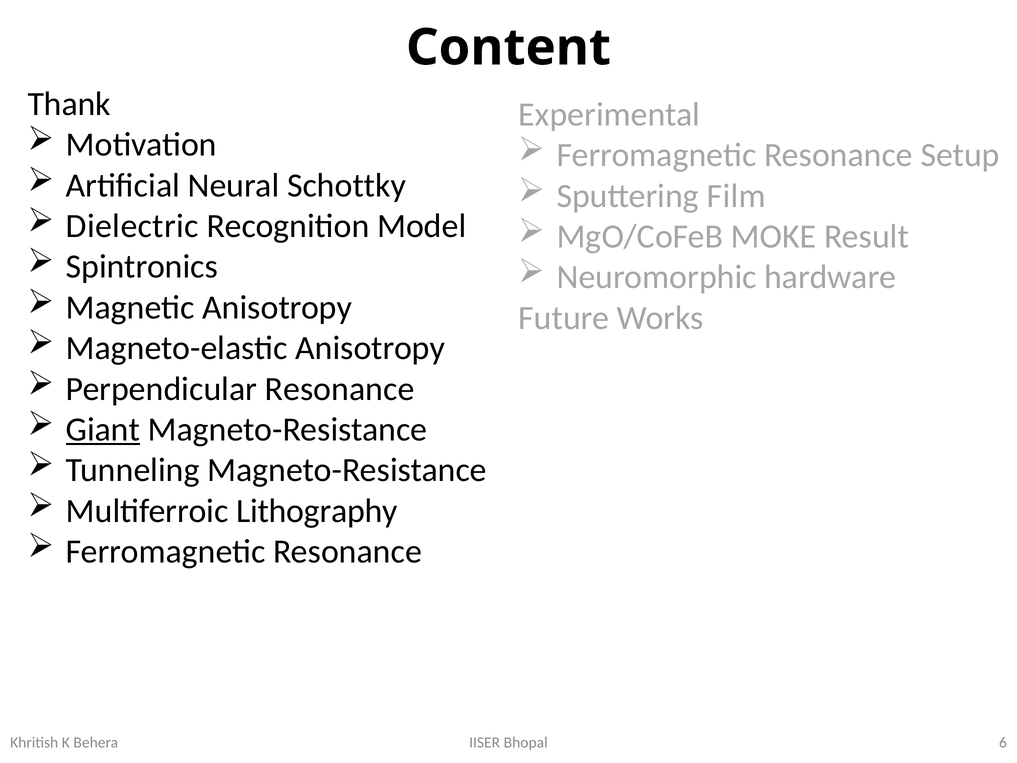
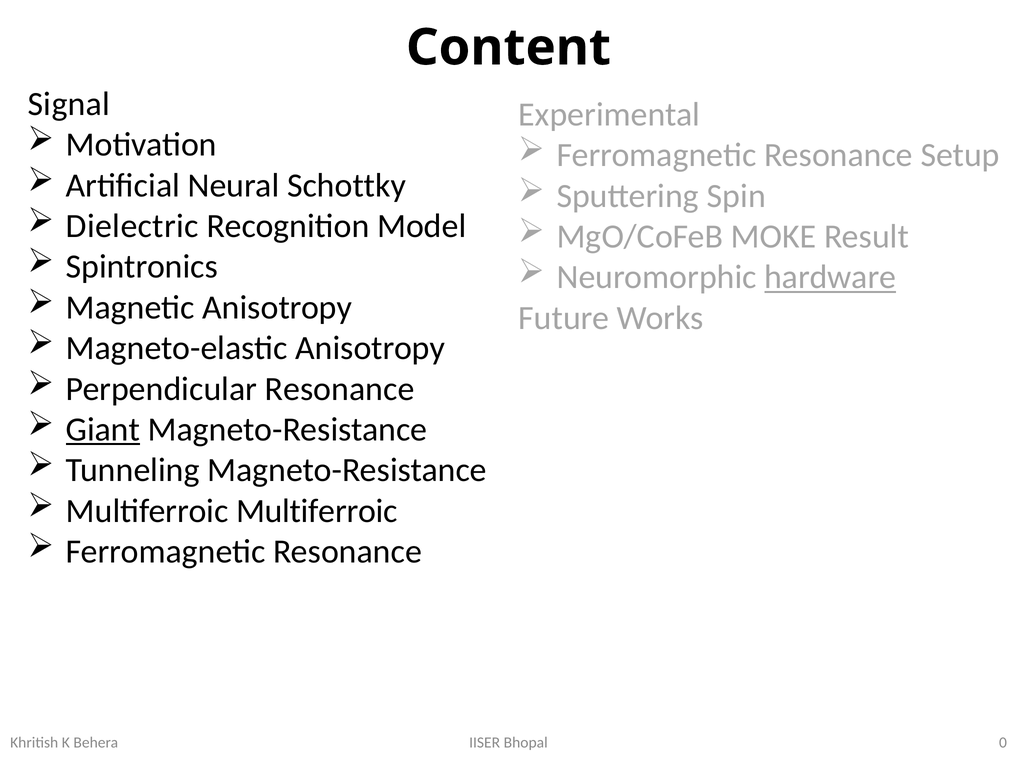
Thank: Thank -> Signal
Film: Film -> Spin
hardware underline: none -> present
Multiferroic Lithography: Lithography -> Multiferroic
6: 6 -> 0
